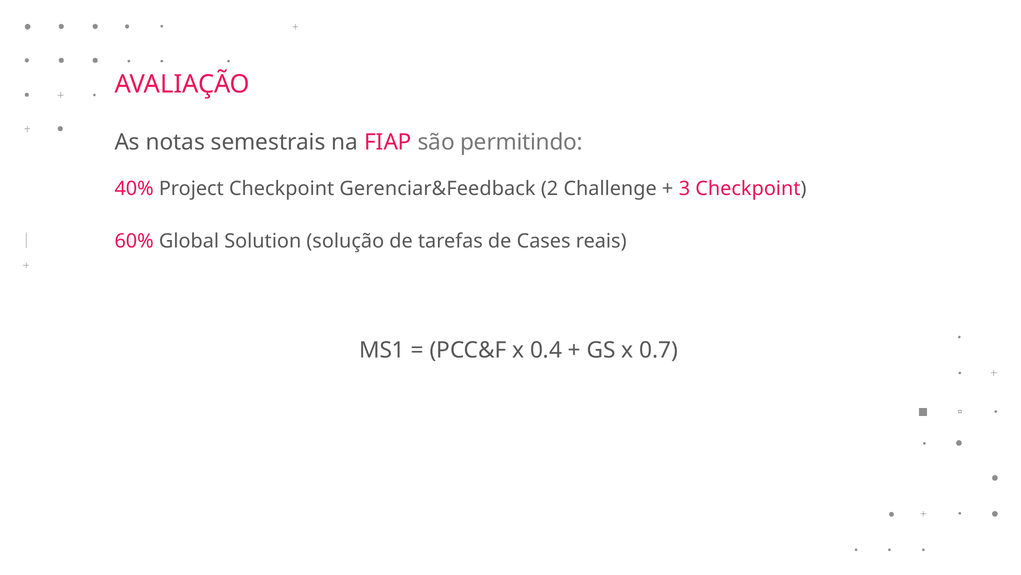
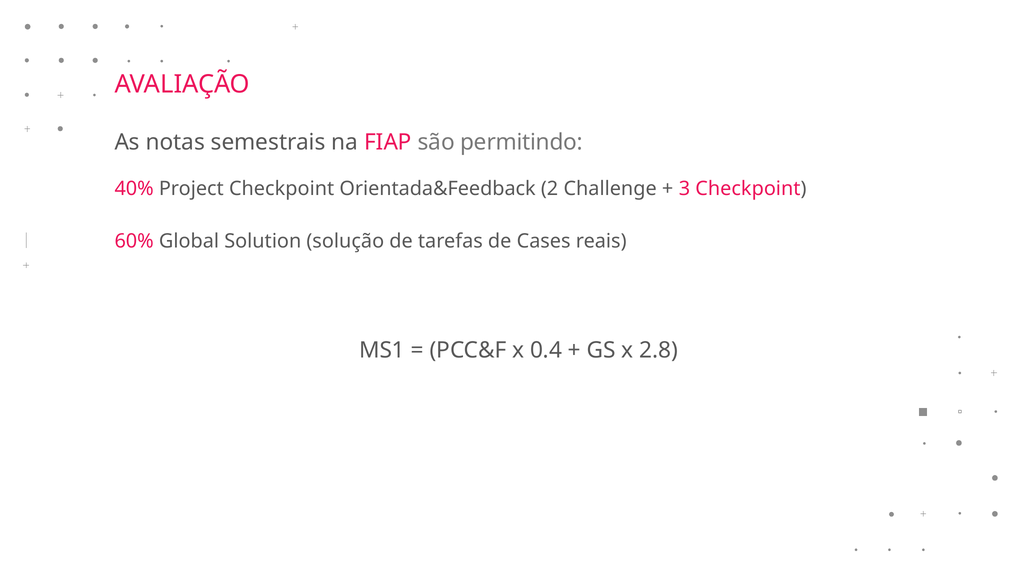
Gerenciar&Feedback: Gerenciar&Feedback -> Orientada&Feedback
0.7: 0.7 -> 2.8
